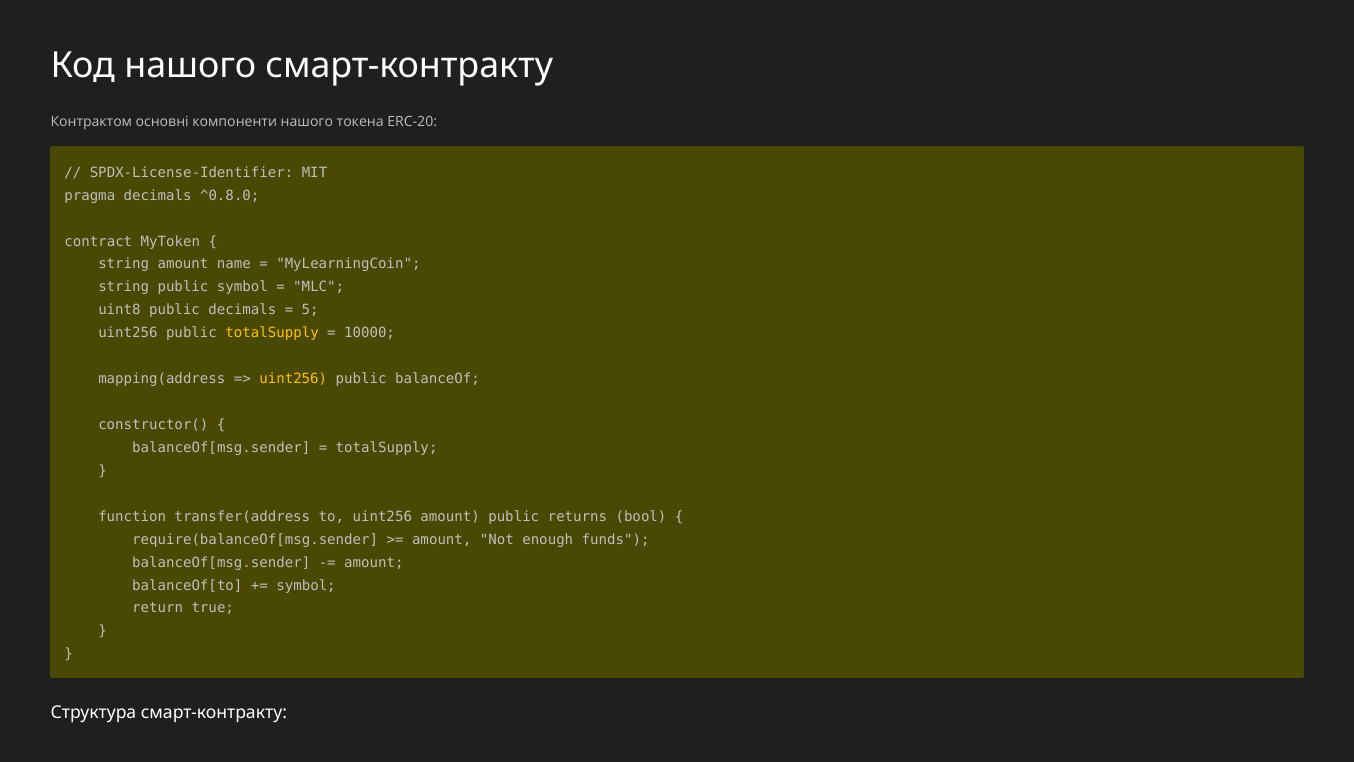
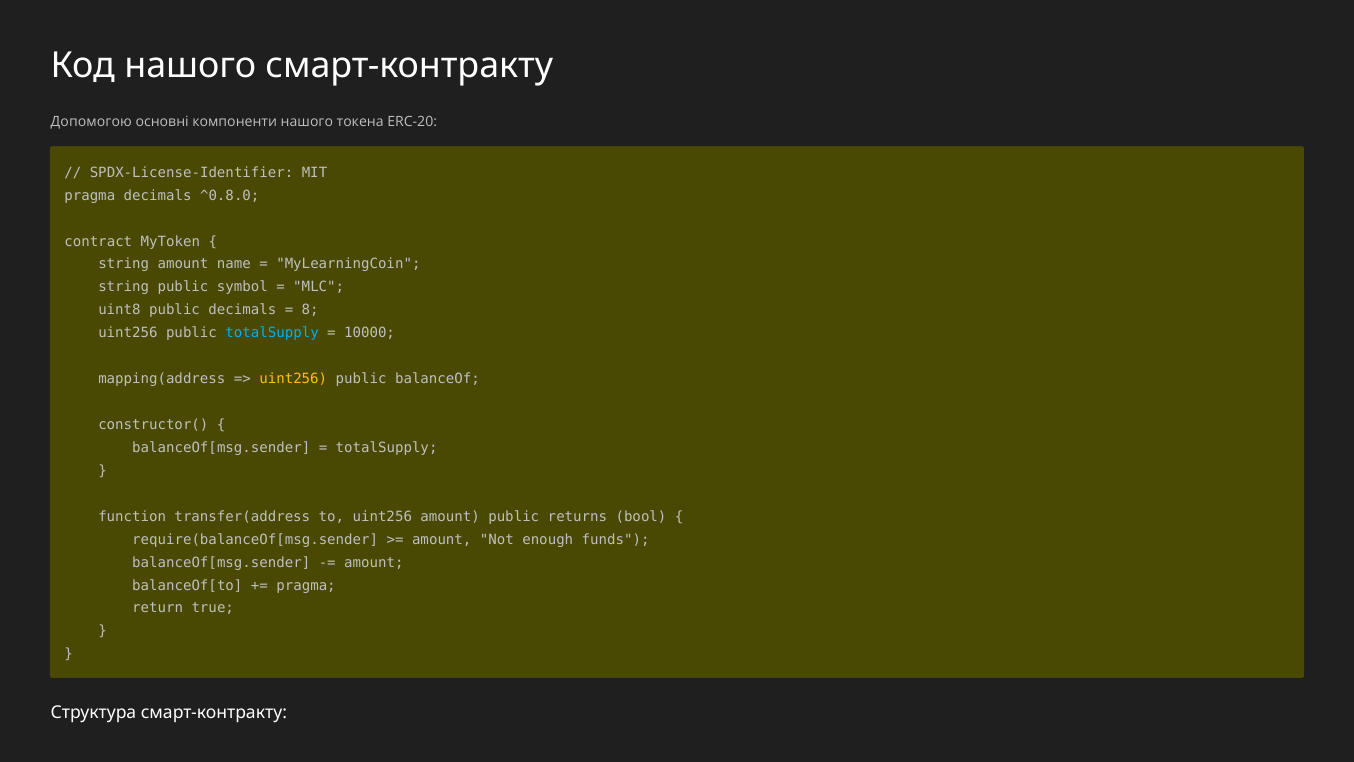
Контрактом: Контрактом -> Допомогою
5: 5 -> 8
totalSupply at (272, 333) colour: yellow -> light blue
symbol at (306, 585): symbol -> pragma
